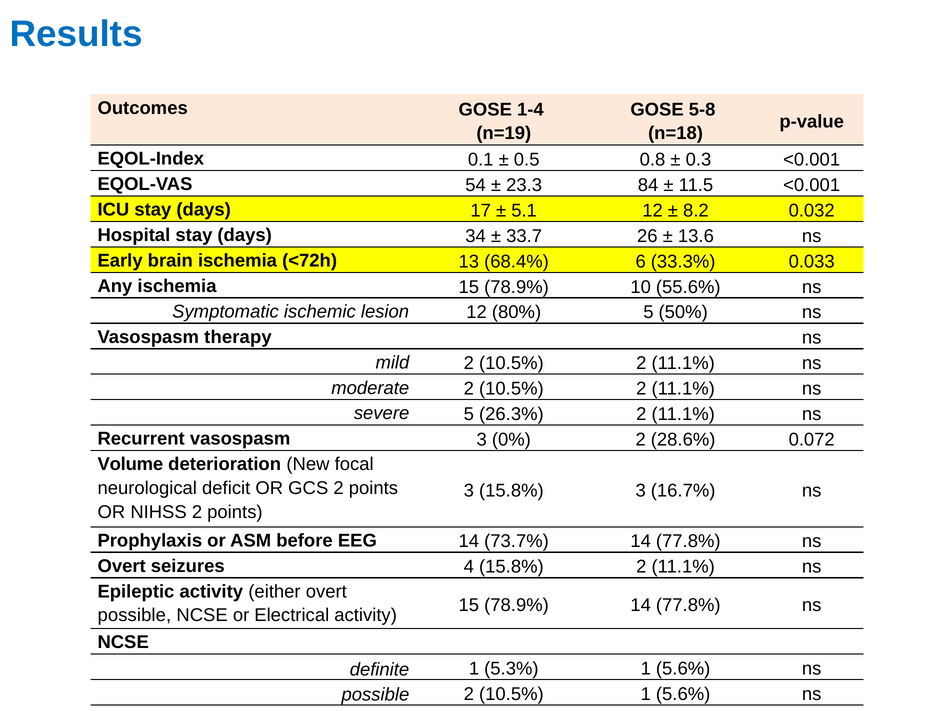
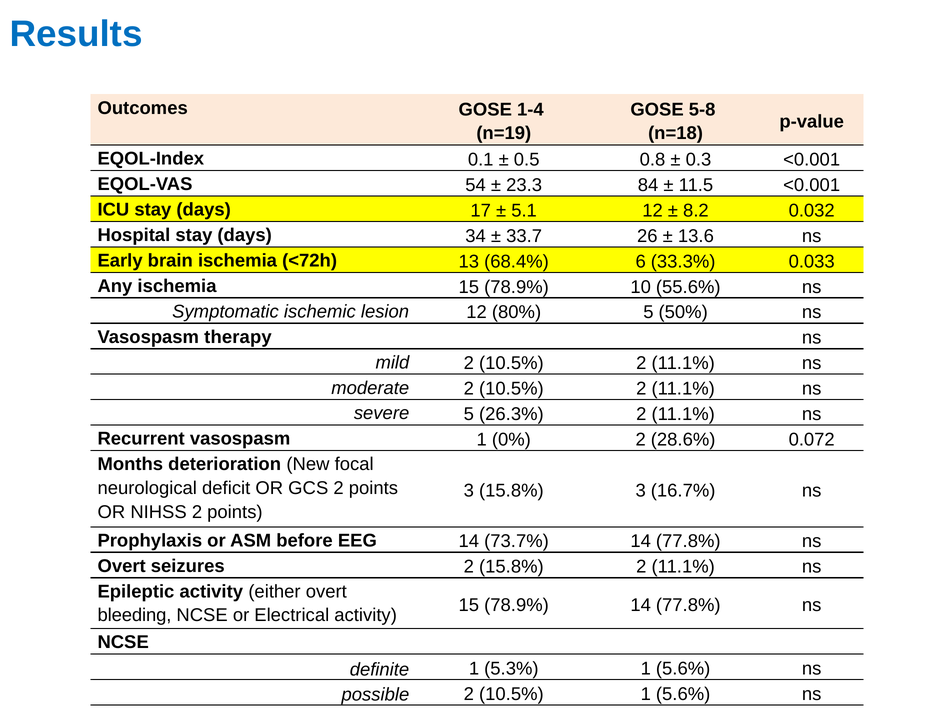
vasospasm 3: 3 -> 1
Volume: Volume -> Months
seizures 4: 4 -> 2
possible at (134, 615): possible -> bleeding
